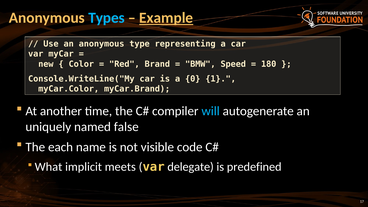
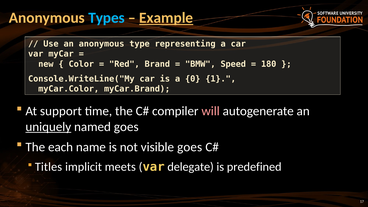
another: another -> support
will colour: light blue -> pink
uniquely underline: none -> present
named false: false -> goes
visible code: code -> goes
What: What -> Titles
